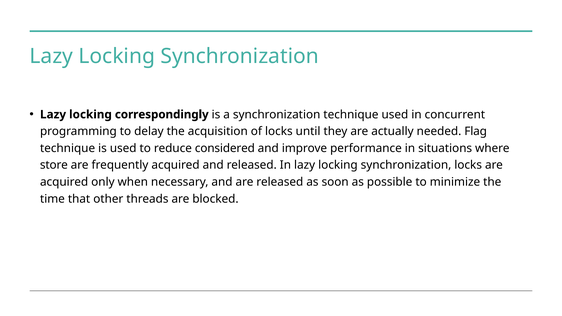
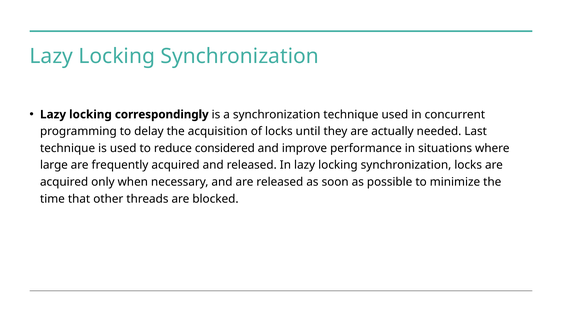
Flag: Flag -> Last
store: store -> large
